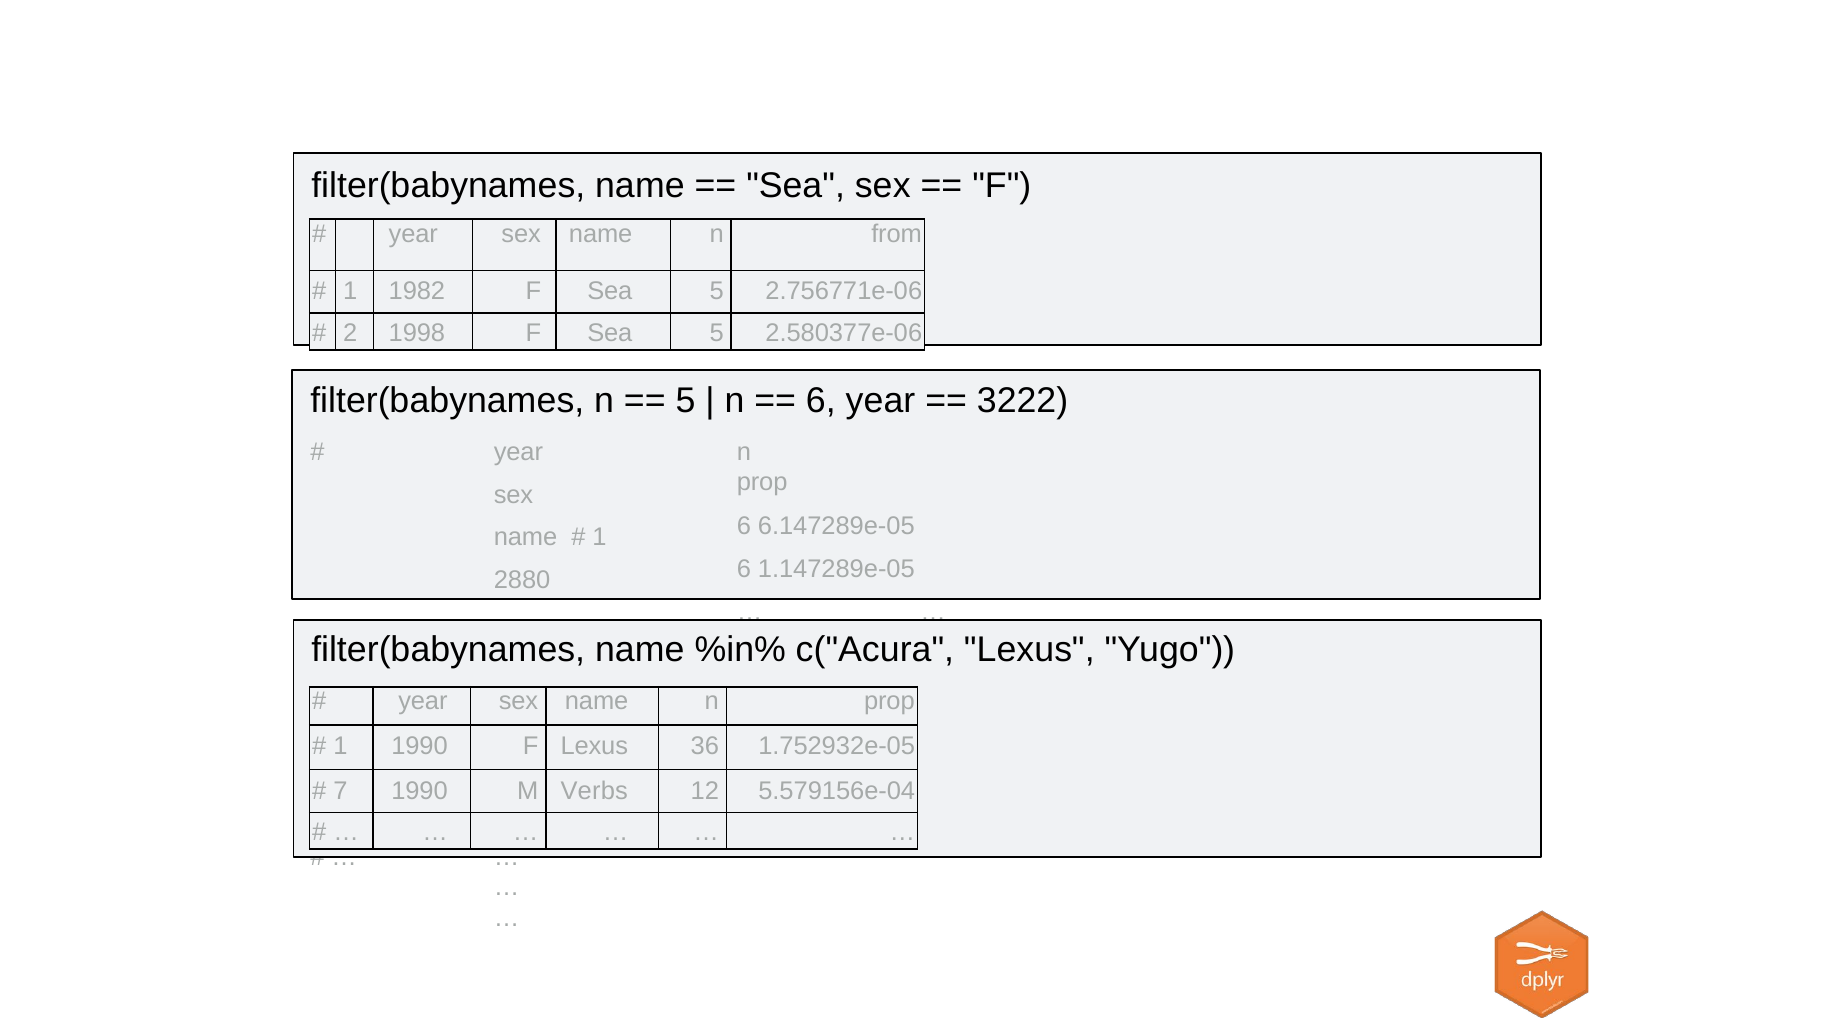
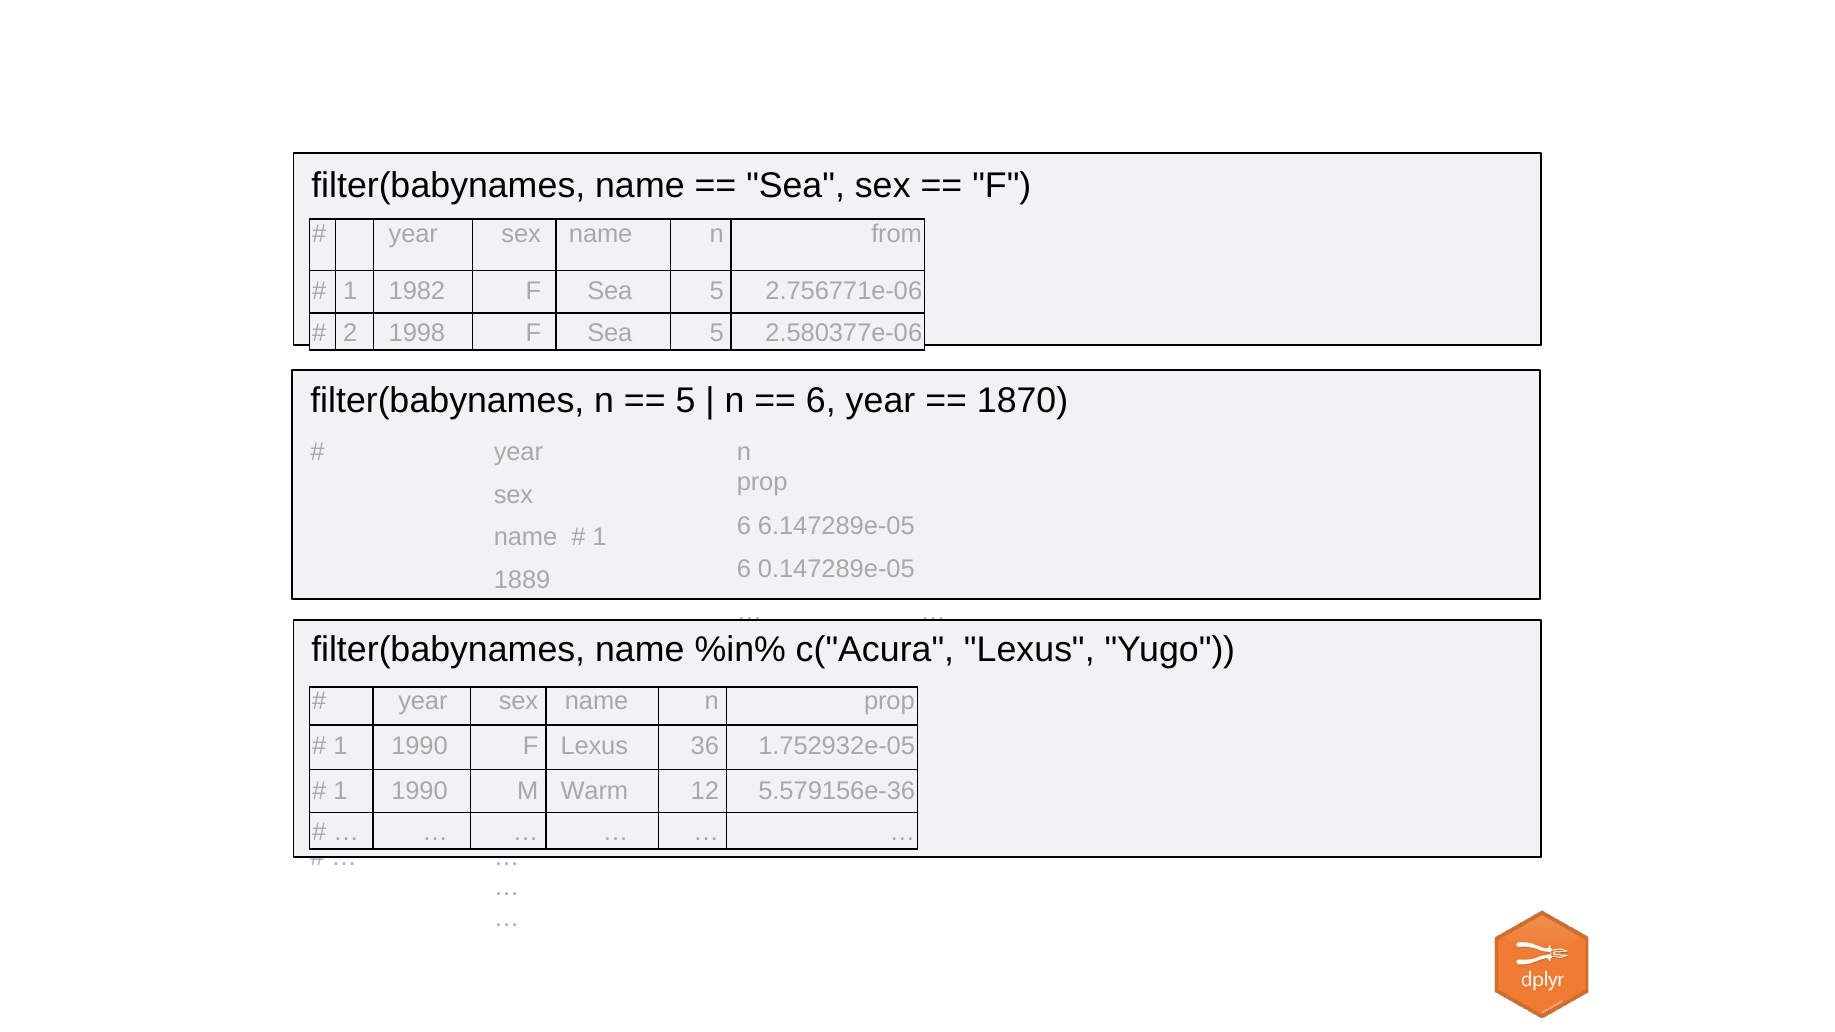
3222: 3222 -> 1870
1.147289e-05: 1.147289e-05 -> 0.147289e-05
2880: 2880 -> 1889
7 at (340, 791): 7 -> 1
Verbs: Verbs -> Warm
5.579156e-04: 5.579156e-04 -> 5.579156e-36
